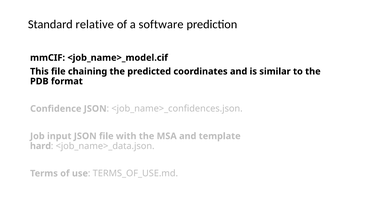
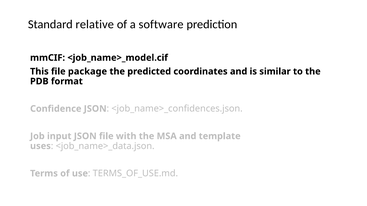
chaining: chaining -> package
hard: hard -> uses
